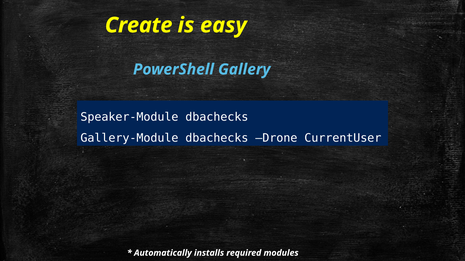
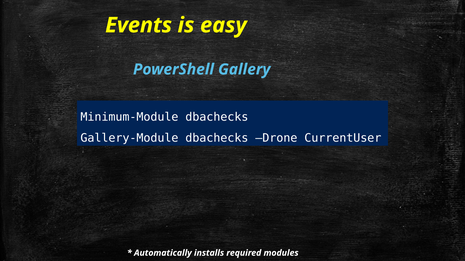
Create: Create -> Events
Speaker-Module: Speaker-Module -> Minimum-Module
